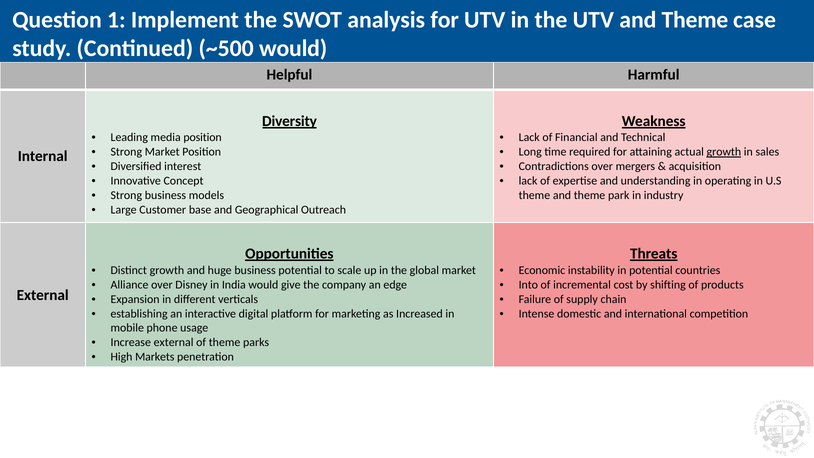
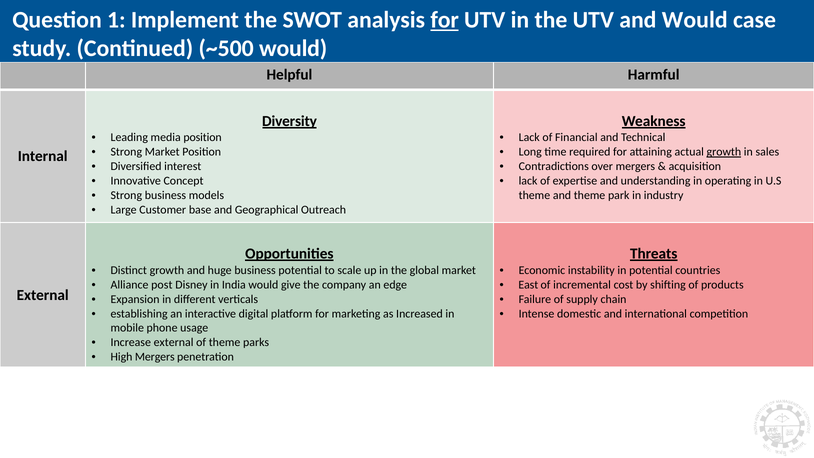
for at (445, 20) underline: none -> present
UTV and Theme: Theme -> Would
Alliance over: over -> post
Into: Into -> East
High Markets: Markets -> Mergers
